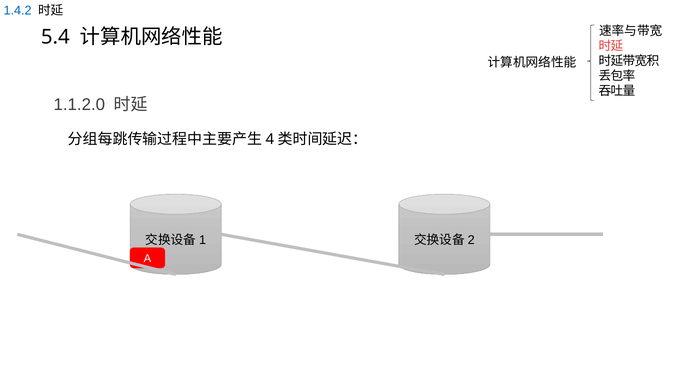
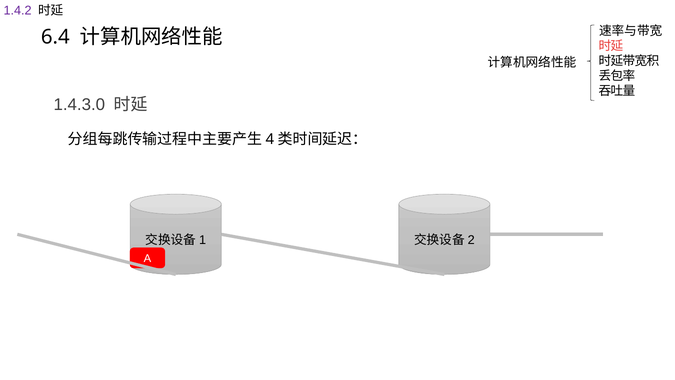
1.4.2 colour: blue -> purple
5.4: 5.4 -> 6.4
1.1.2.0: 1.1.2.0 -> 1.4.3.0
